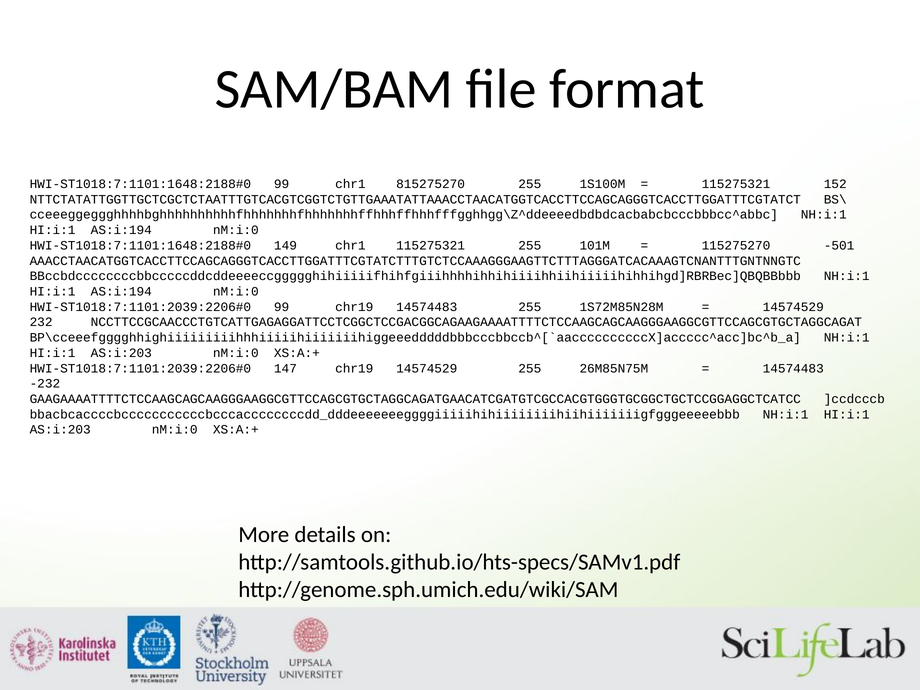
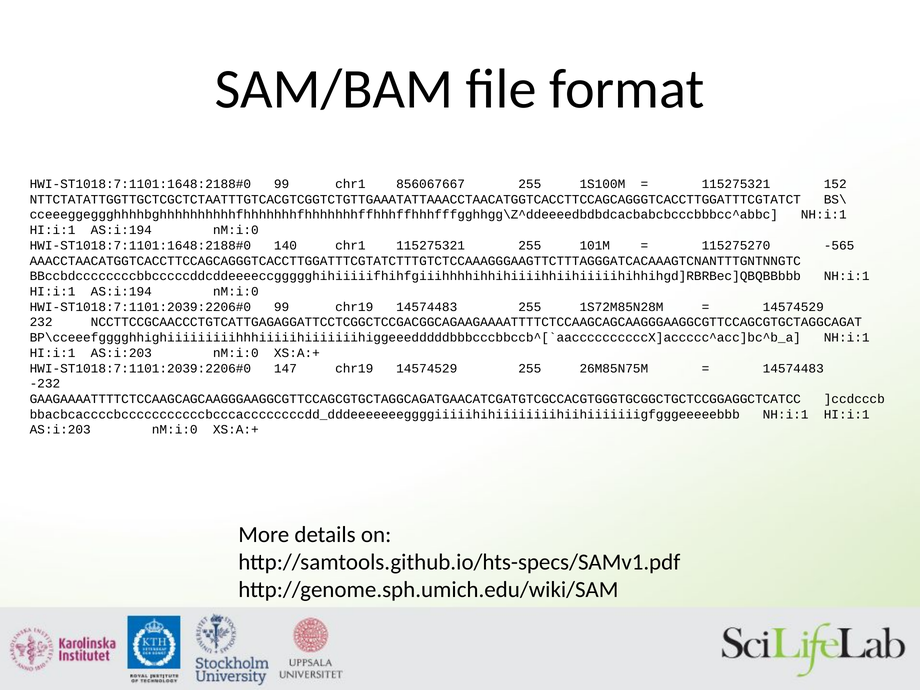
815275270: 815275270 -> 856067667
149: 149 -> 140
-501: -501 -> -565
